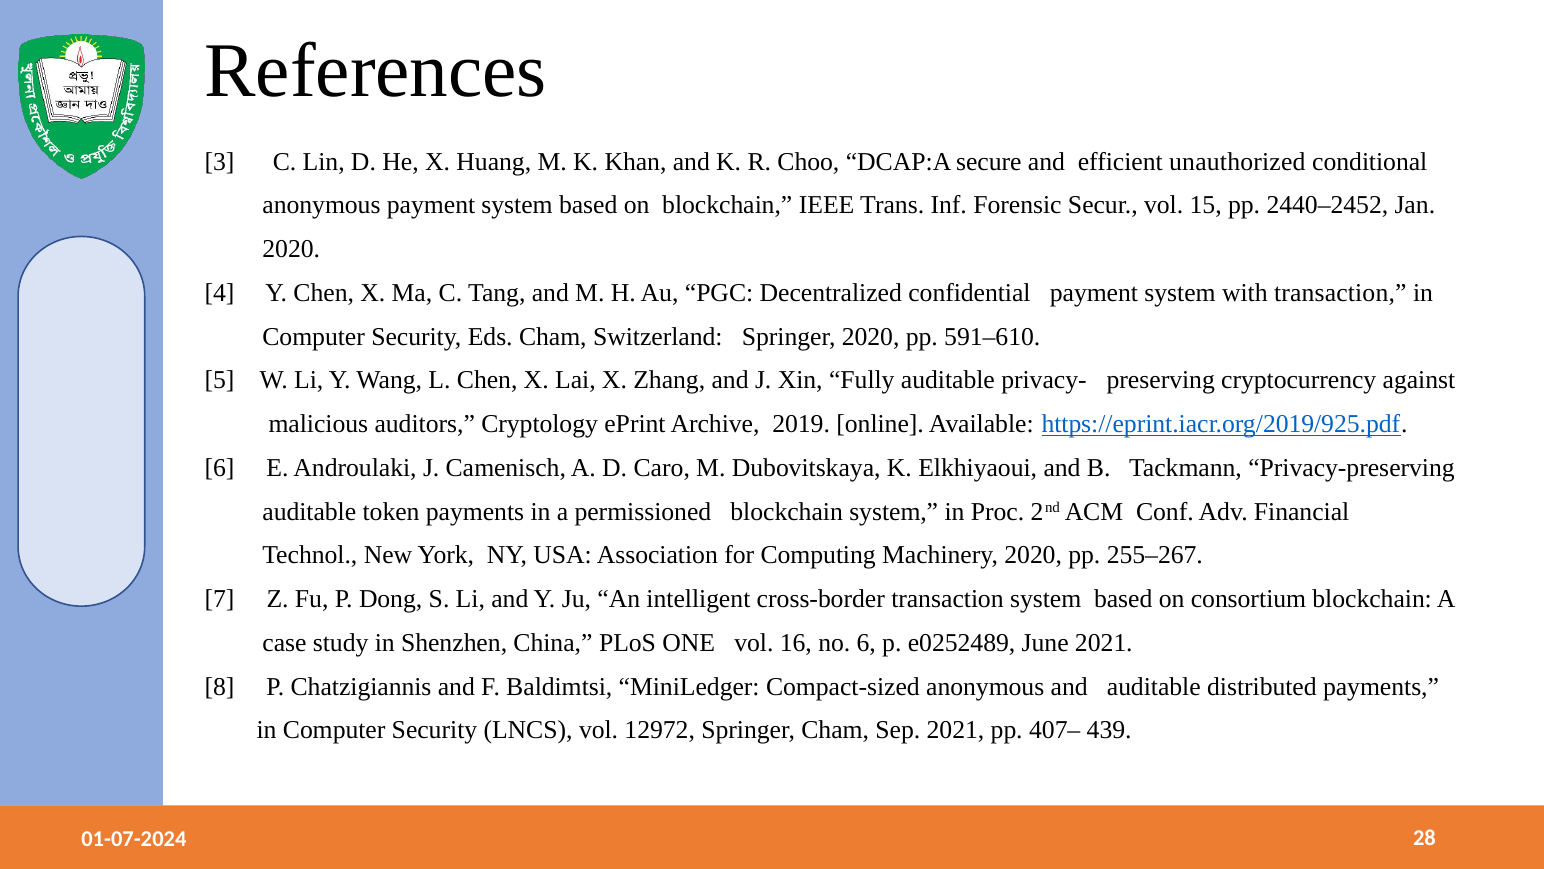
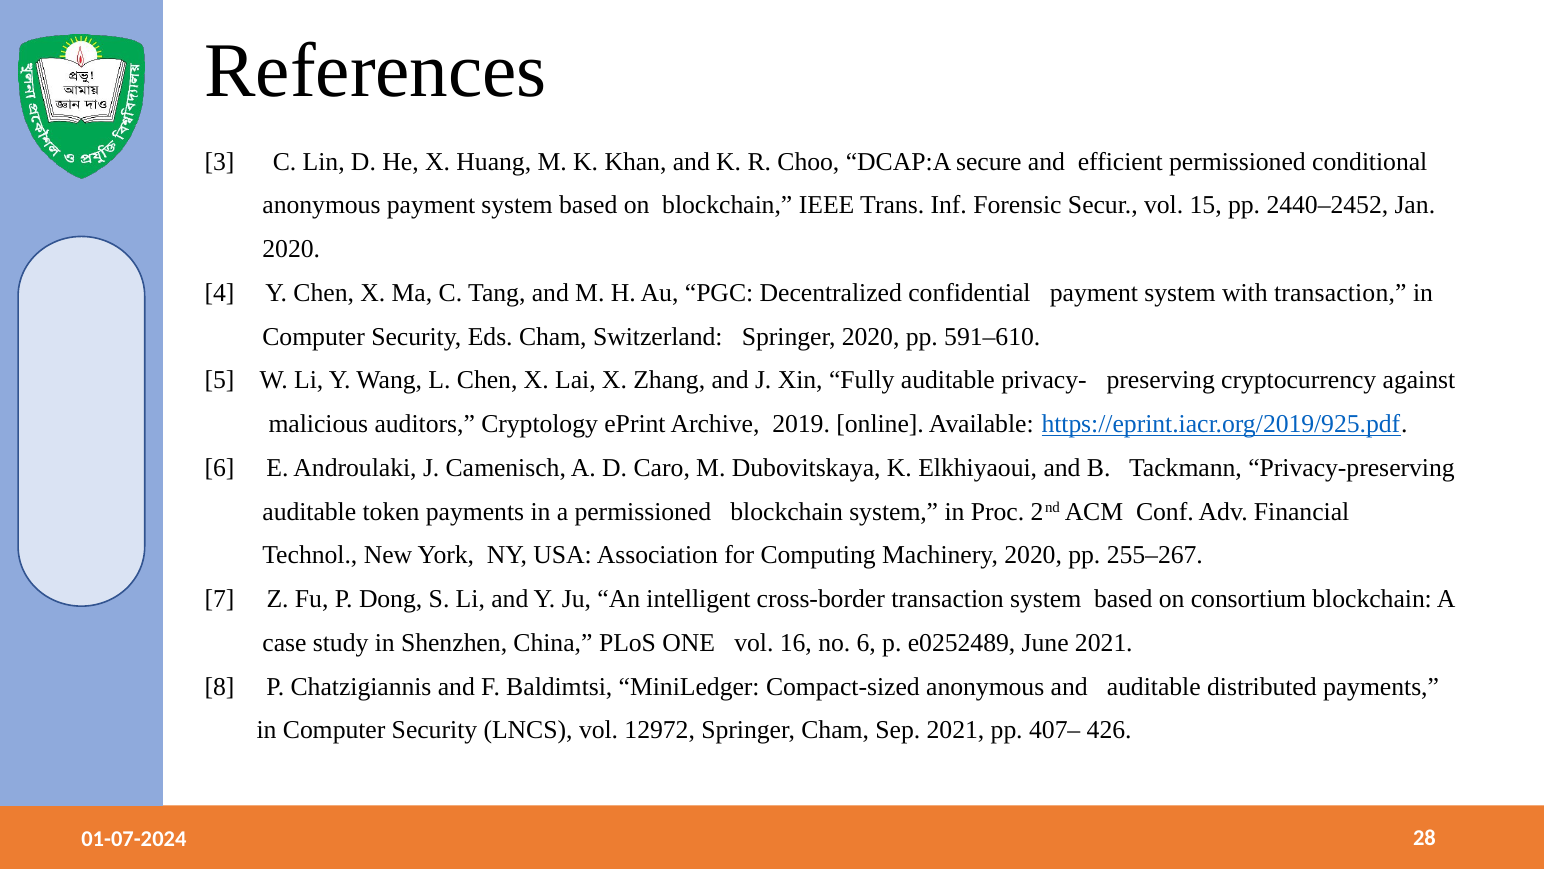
efficient unauthorized: unauthorized -> permissioned
439: 439 -> 426
